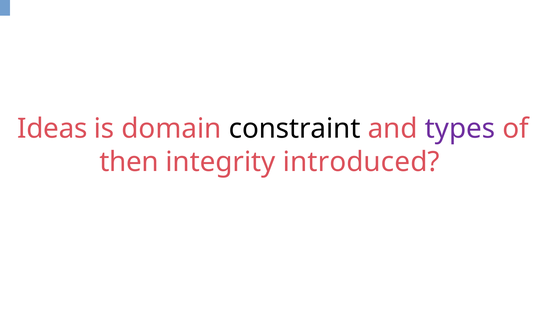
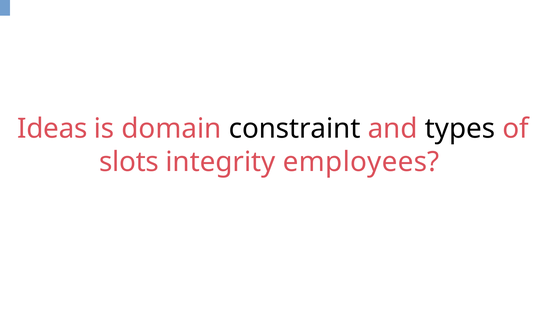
types colour: purple -> black
then: then -> slots
introduced: introduced -> employees
